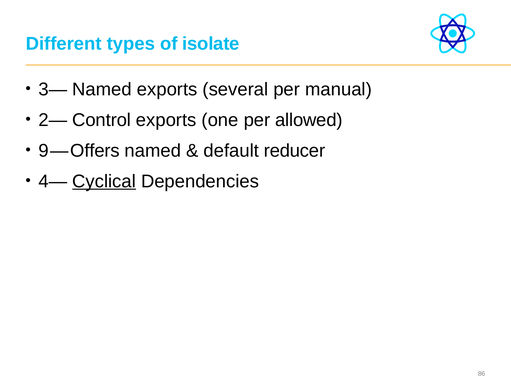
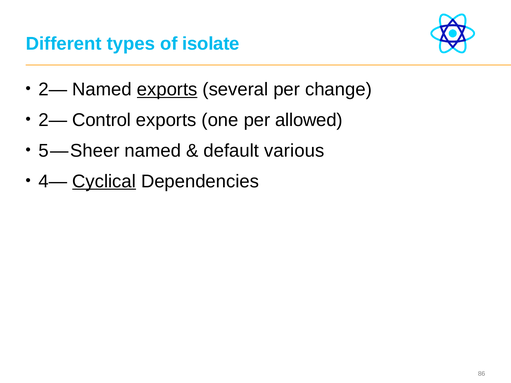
3— at (53, 90): 3— -> 2—
exports at (167, 90) underline: none -> present
manual: manual -> change
9: 9 -> 5
Offers: Offers -> Sheer
reducer: reducer -> various
